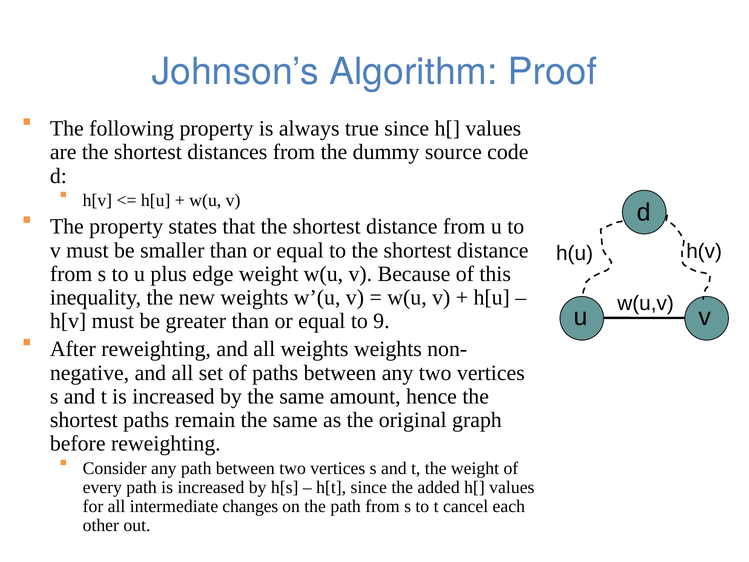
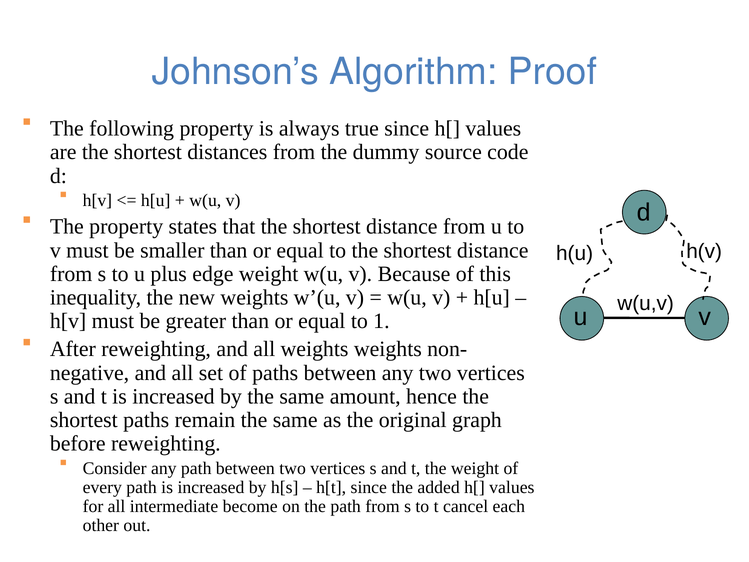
9: 9 -> 1
changes: changes -> become
